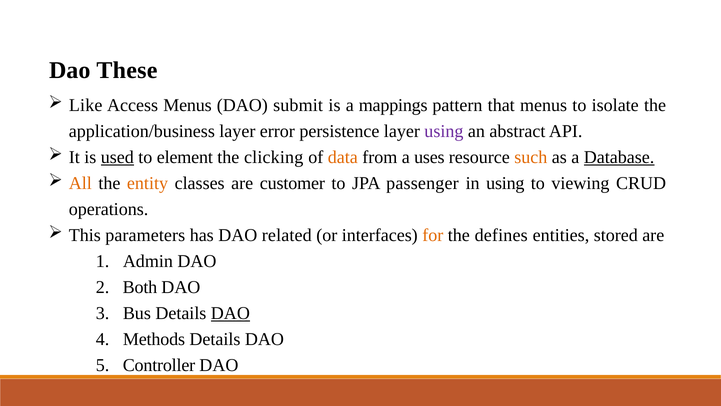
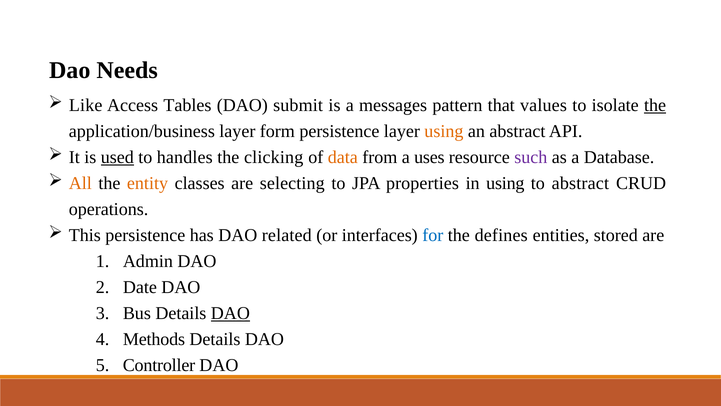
These: These -> Needs
Access Menus: Menus -> Tables
mappings: mappings -> messages
that menus: menus -> values
the at (655, 105) underline: none -> present
error: error -> form
using at (444, 131) colour: purple -> orange
element: element -> handles
such colour: orange -> purple
Database underline: present -> none
customer: customer -> selecting
passenger: passenger -> properties
to viewing: viewing -> abstract
This parameters: parameters -> persistence
for colour: orange -> blue
Both: Both -> Date
